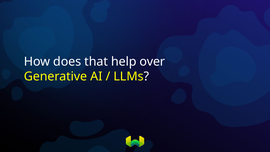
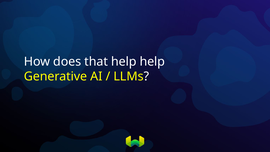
help over: over -> help
